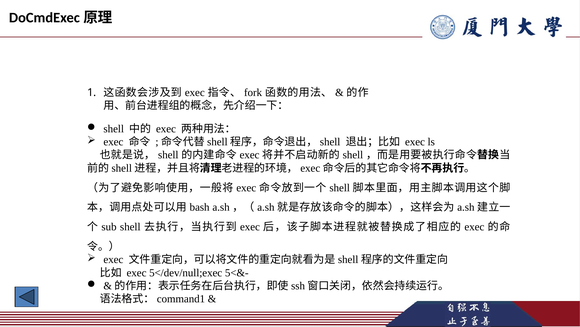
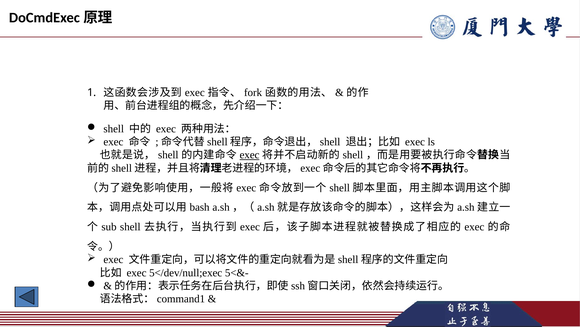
exec at (250, 155) underline: none -> present
